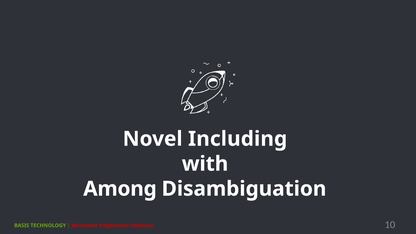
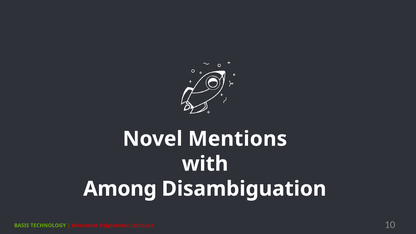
Including: Including -> Mentions
